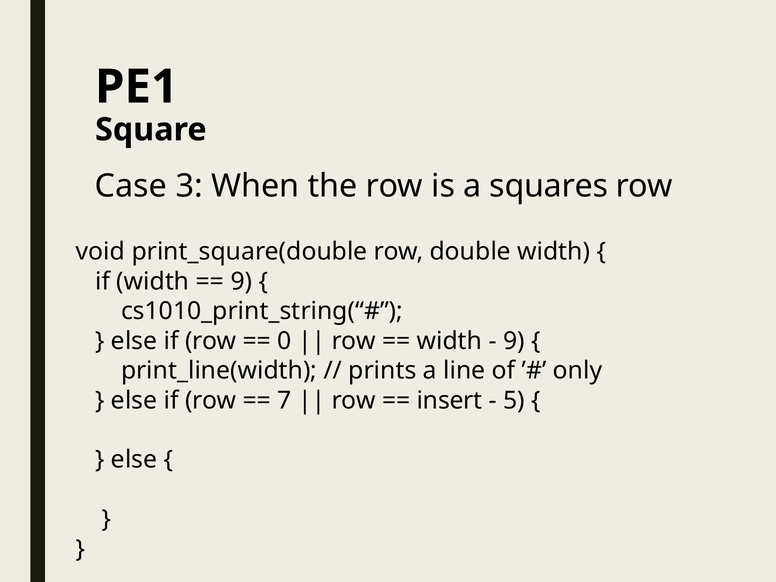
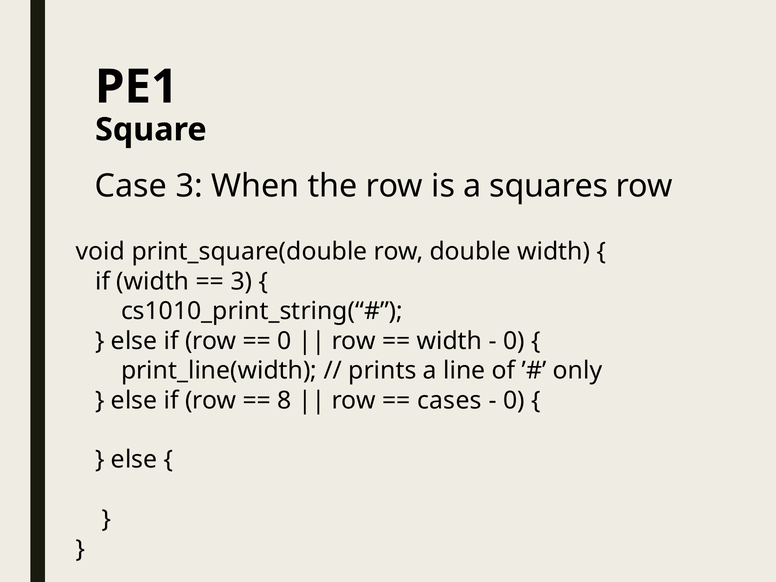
9 at (241, 281): 9 -> 3
9 at (514, 341): 9 -> 0
7: 7 -> 8
insert: insert -> cases
5 at (514, 400): 5 -> 0
